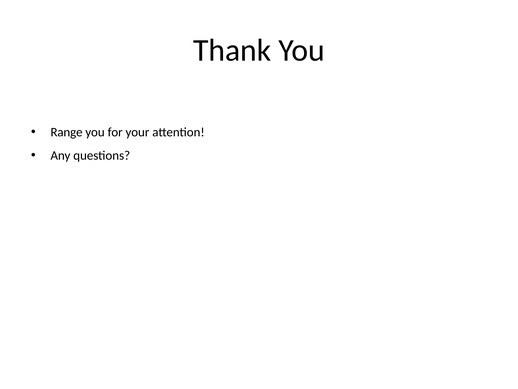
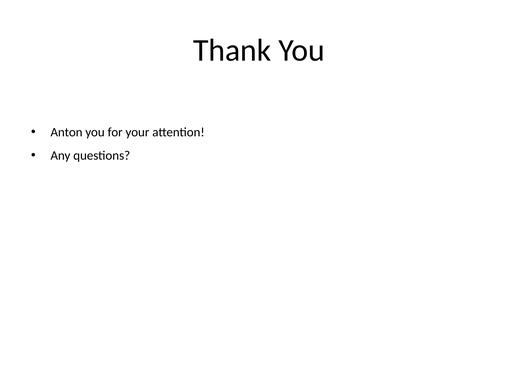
Range: Range -> Anton
